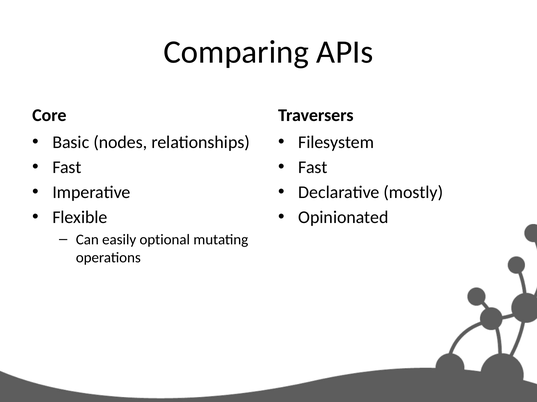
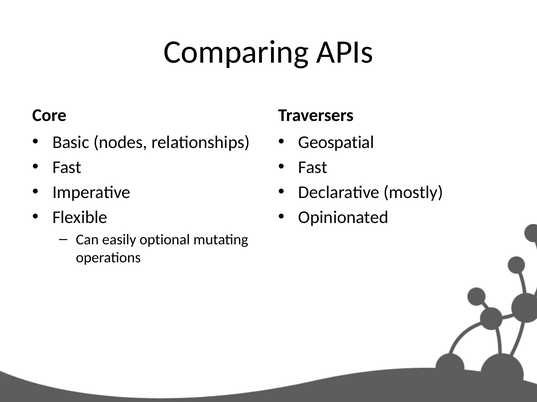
Filesystem: Filesystem -> Geospatial
